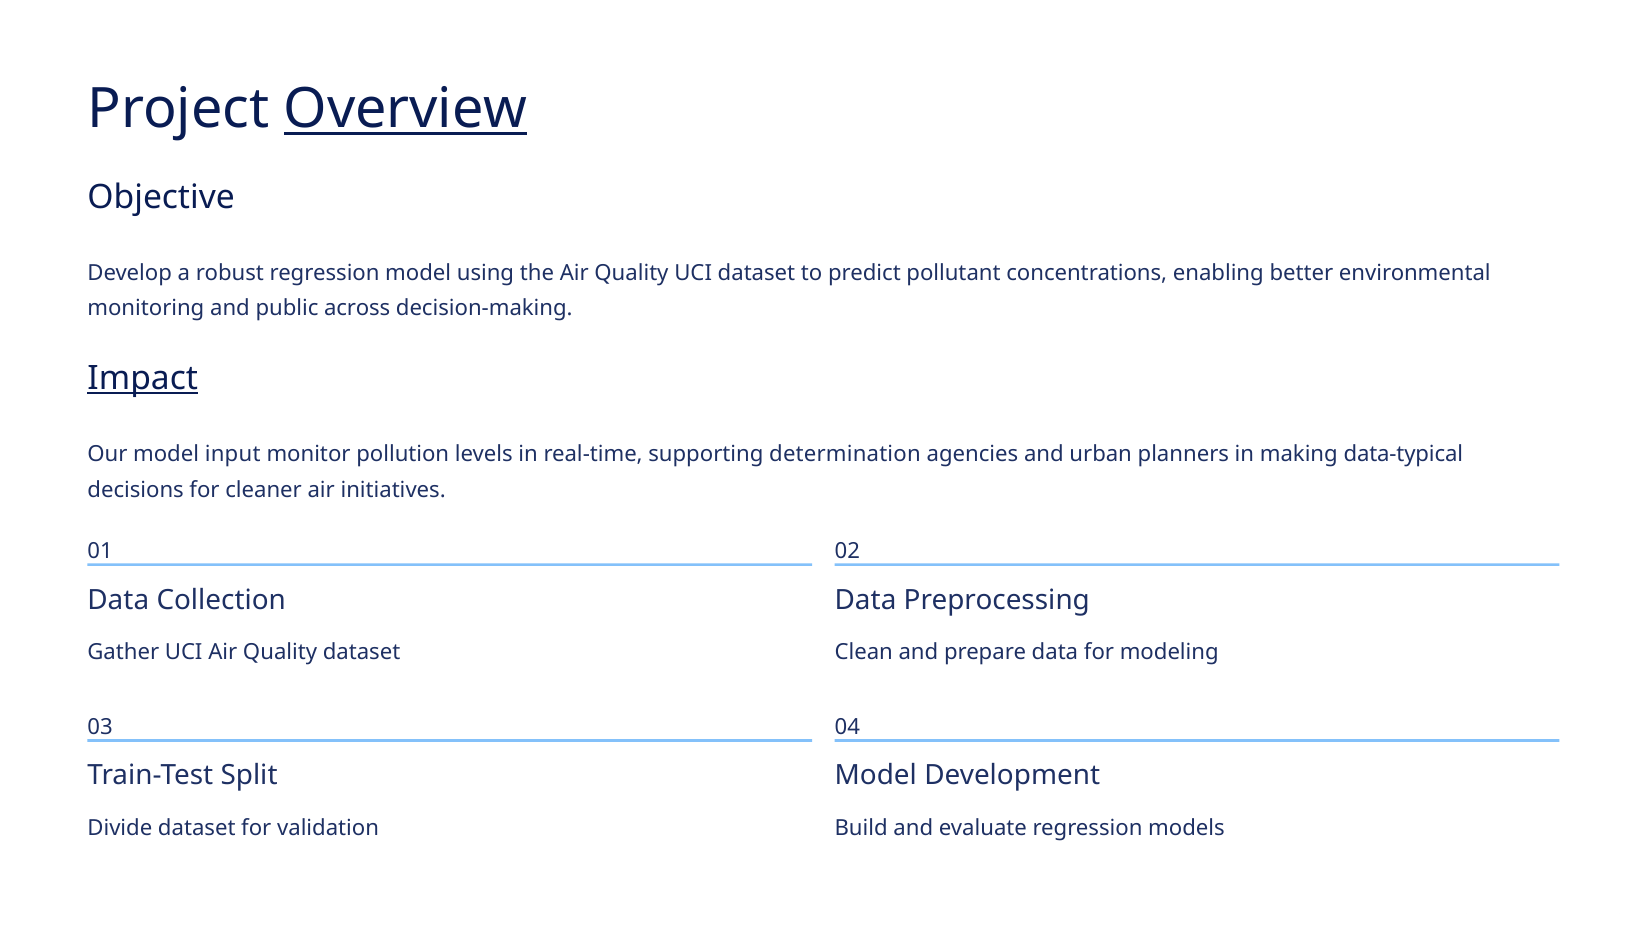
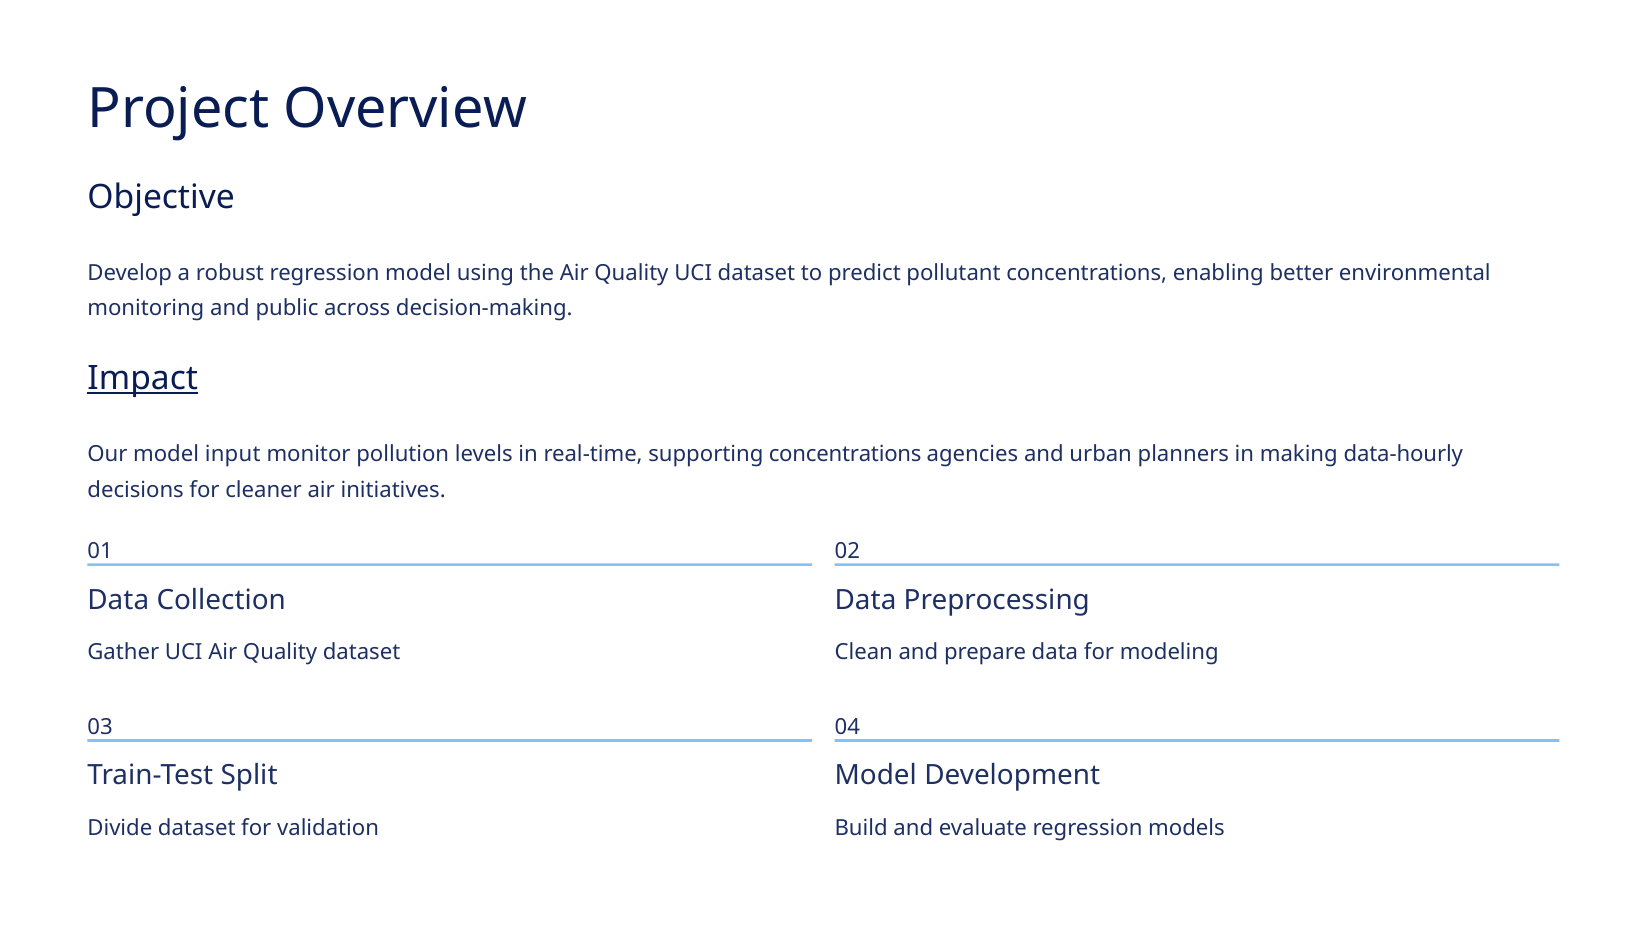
Overview underline: present -> none
supporting determination: determination -> concentrations
data-typical: data-typical -> data-hourly
